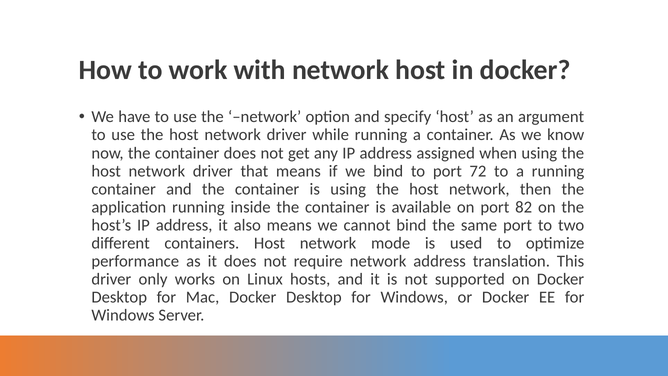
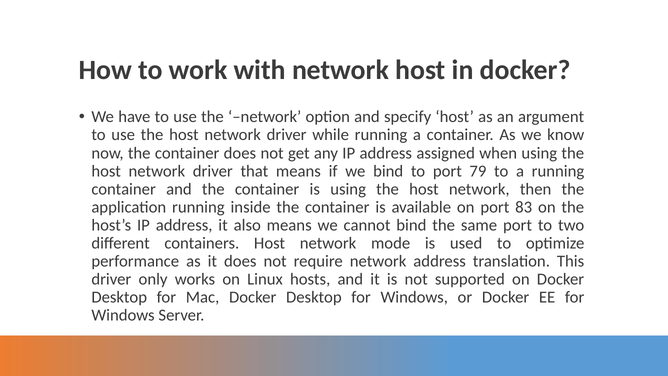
72: 72 -> 79
82: 82 -> 83
